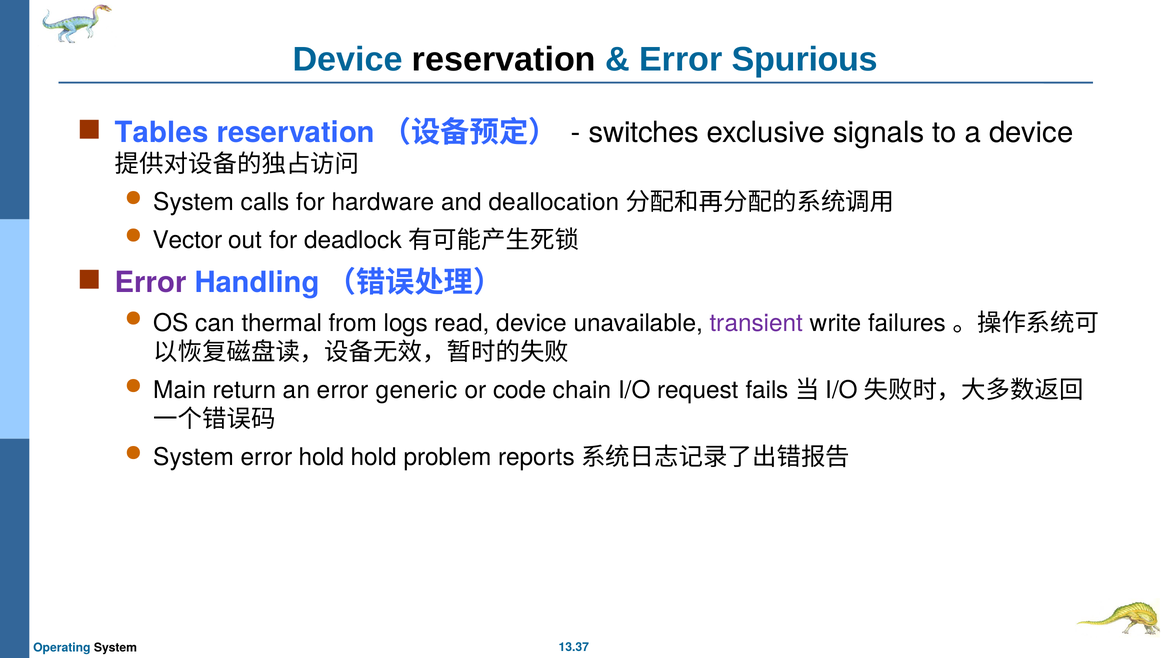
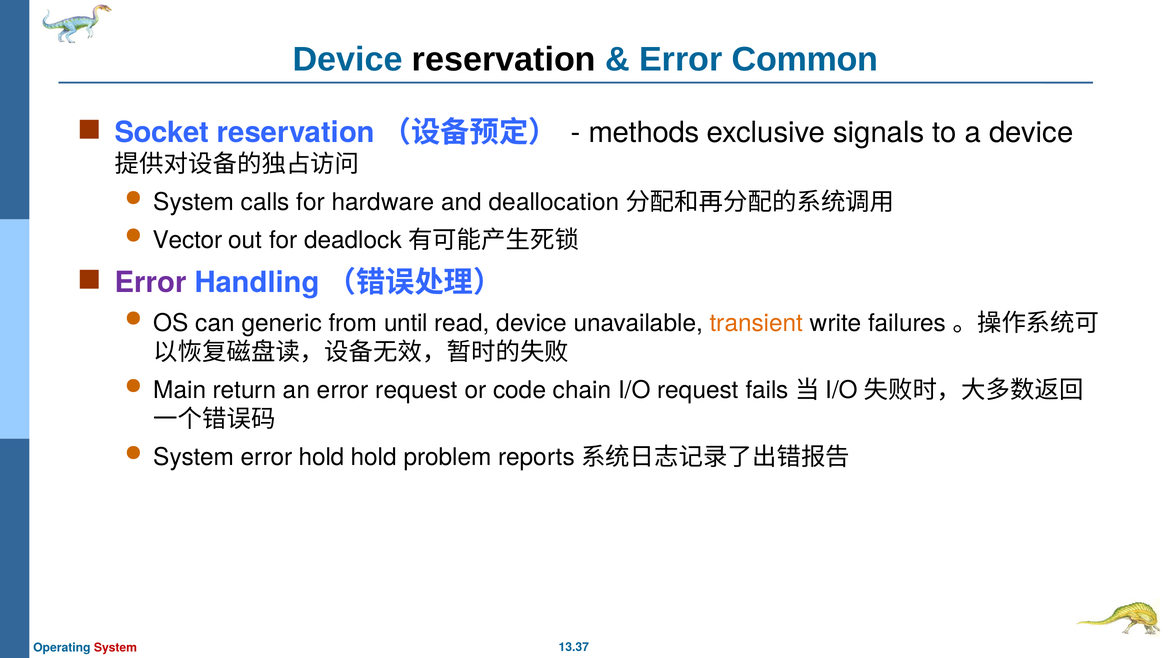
Spurious: Spurious -> Common
Tables: Tables -> Socket
switches: switches -> methods
thermal: thermal -> generic
logs: logs -> until
transient colour: purple -> orange
error generic: generic -> request
System at (115, 648) colour: black -> red
